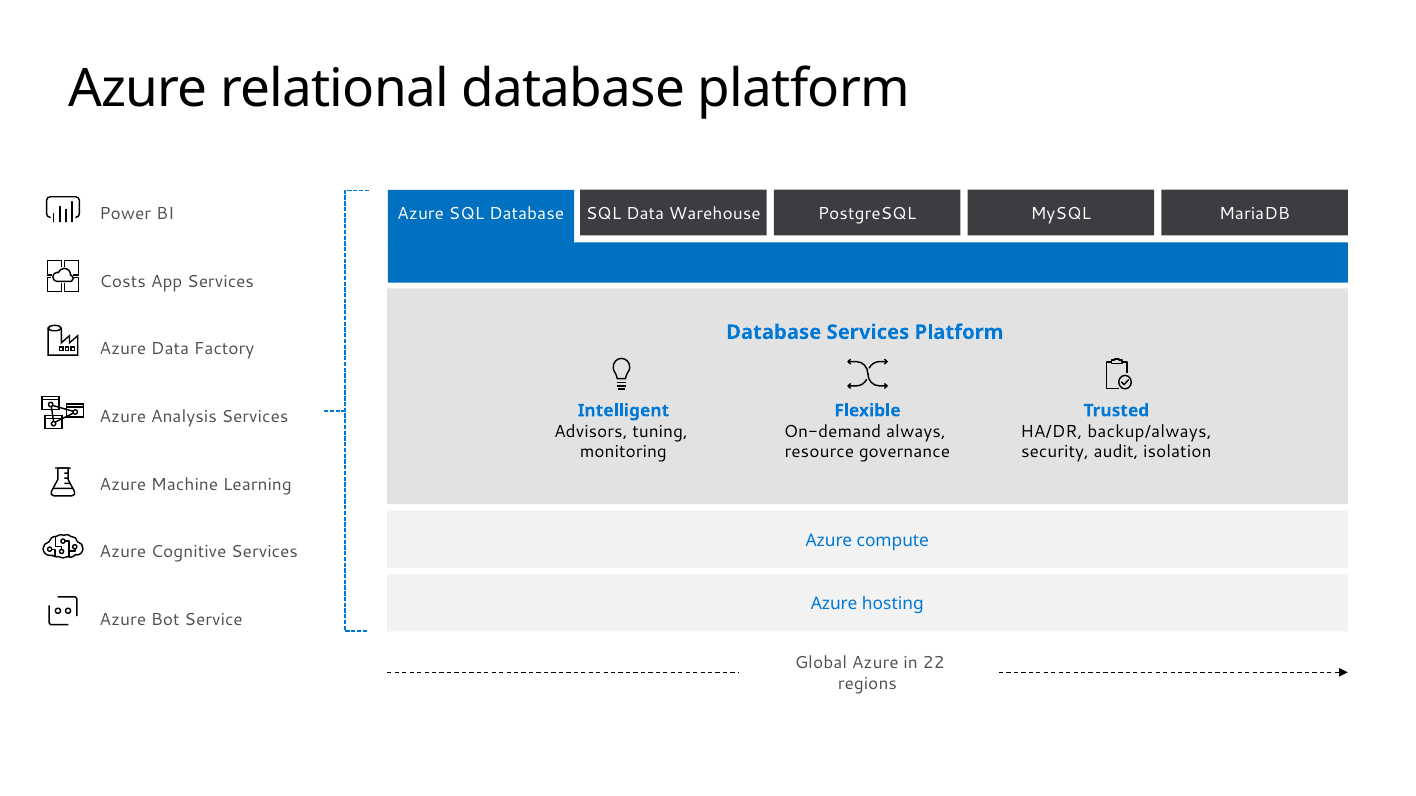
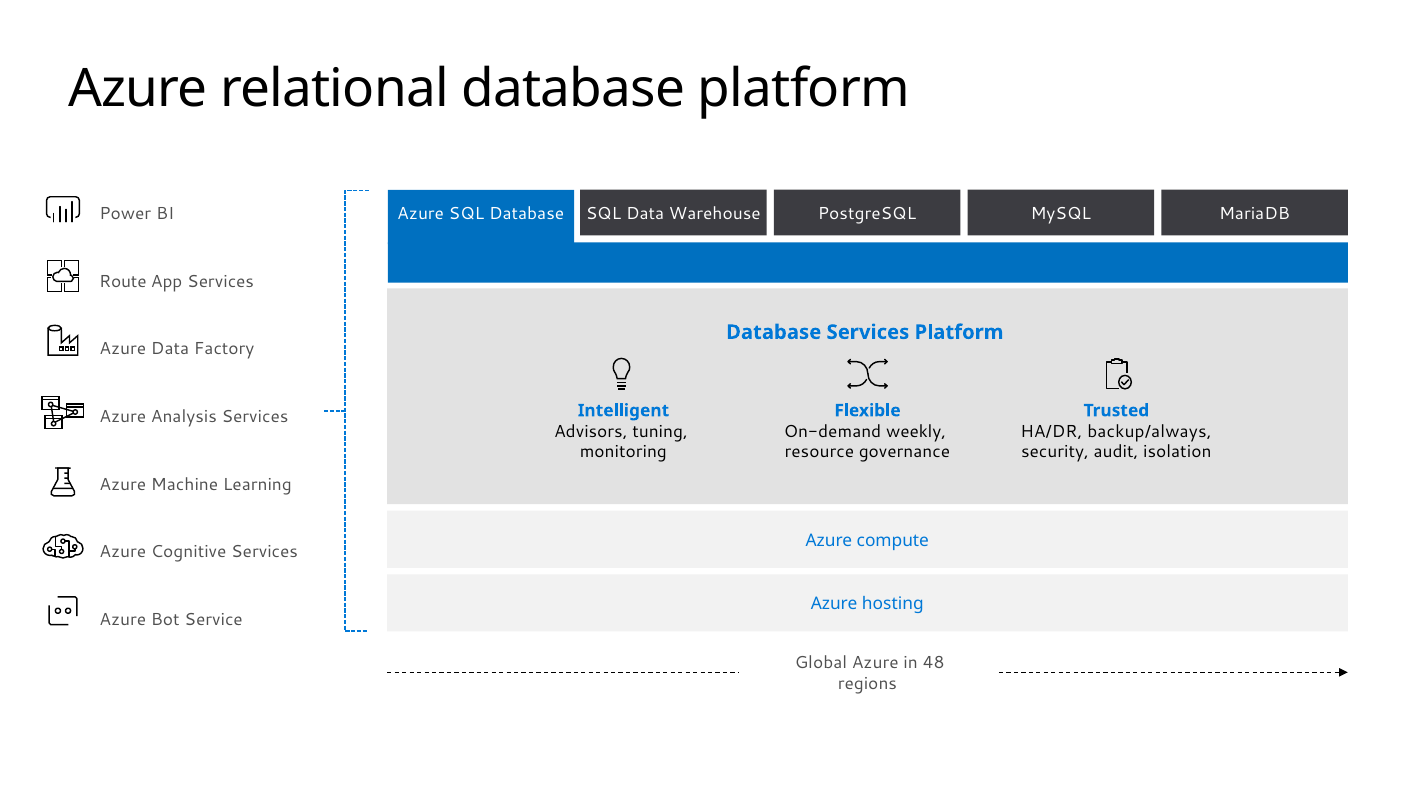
Costs: Costs -> Route
always: always -> weekly
22: 22 -> 48
